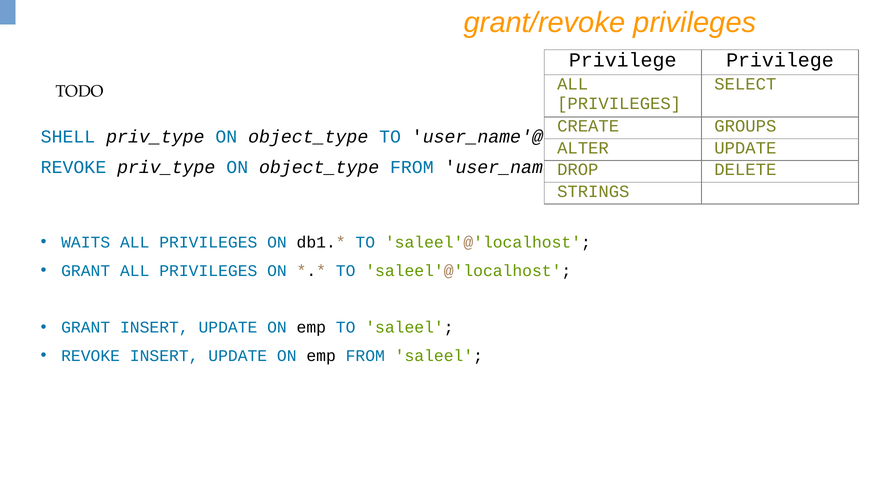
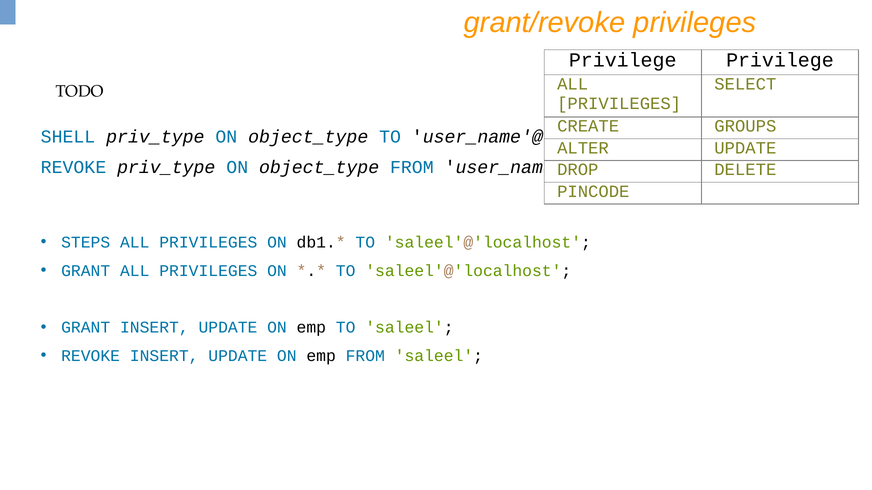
STRINGS: STRINGS -> PINCODE
WAITS: WAITS -> STEPS
